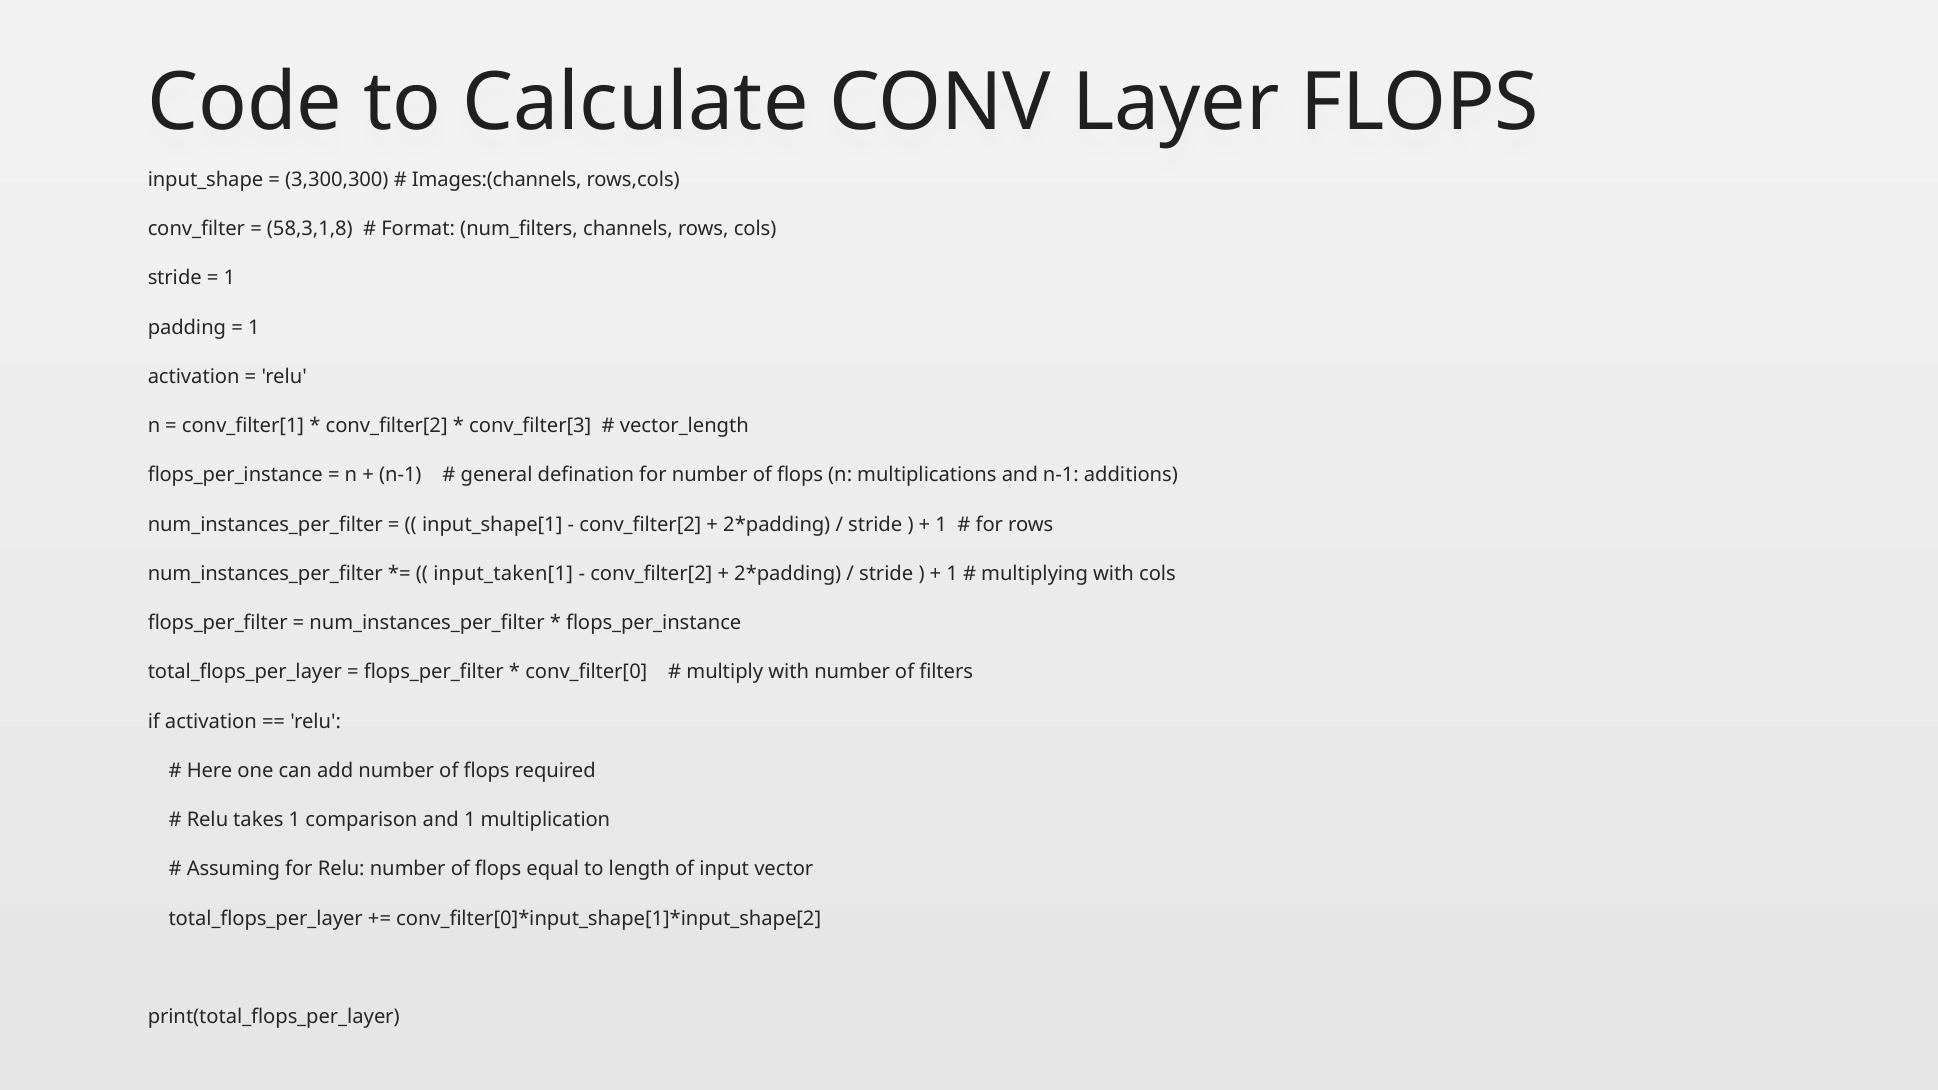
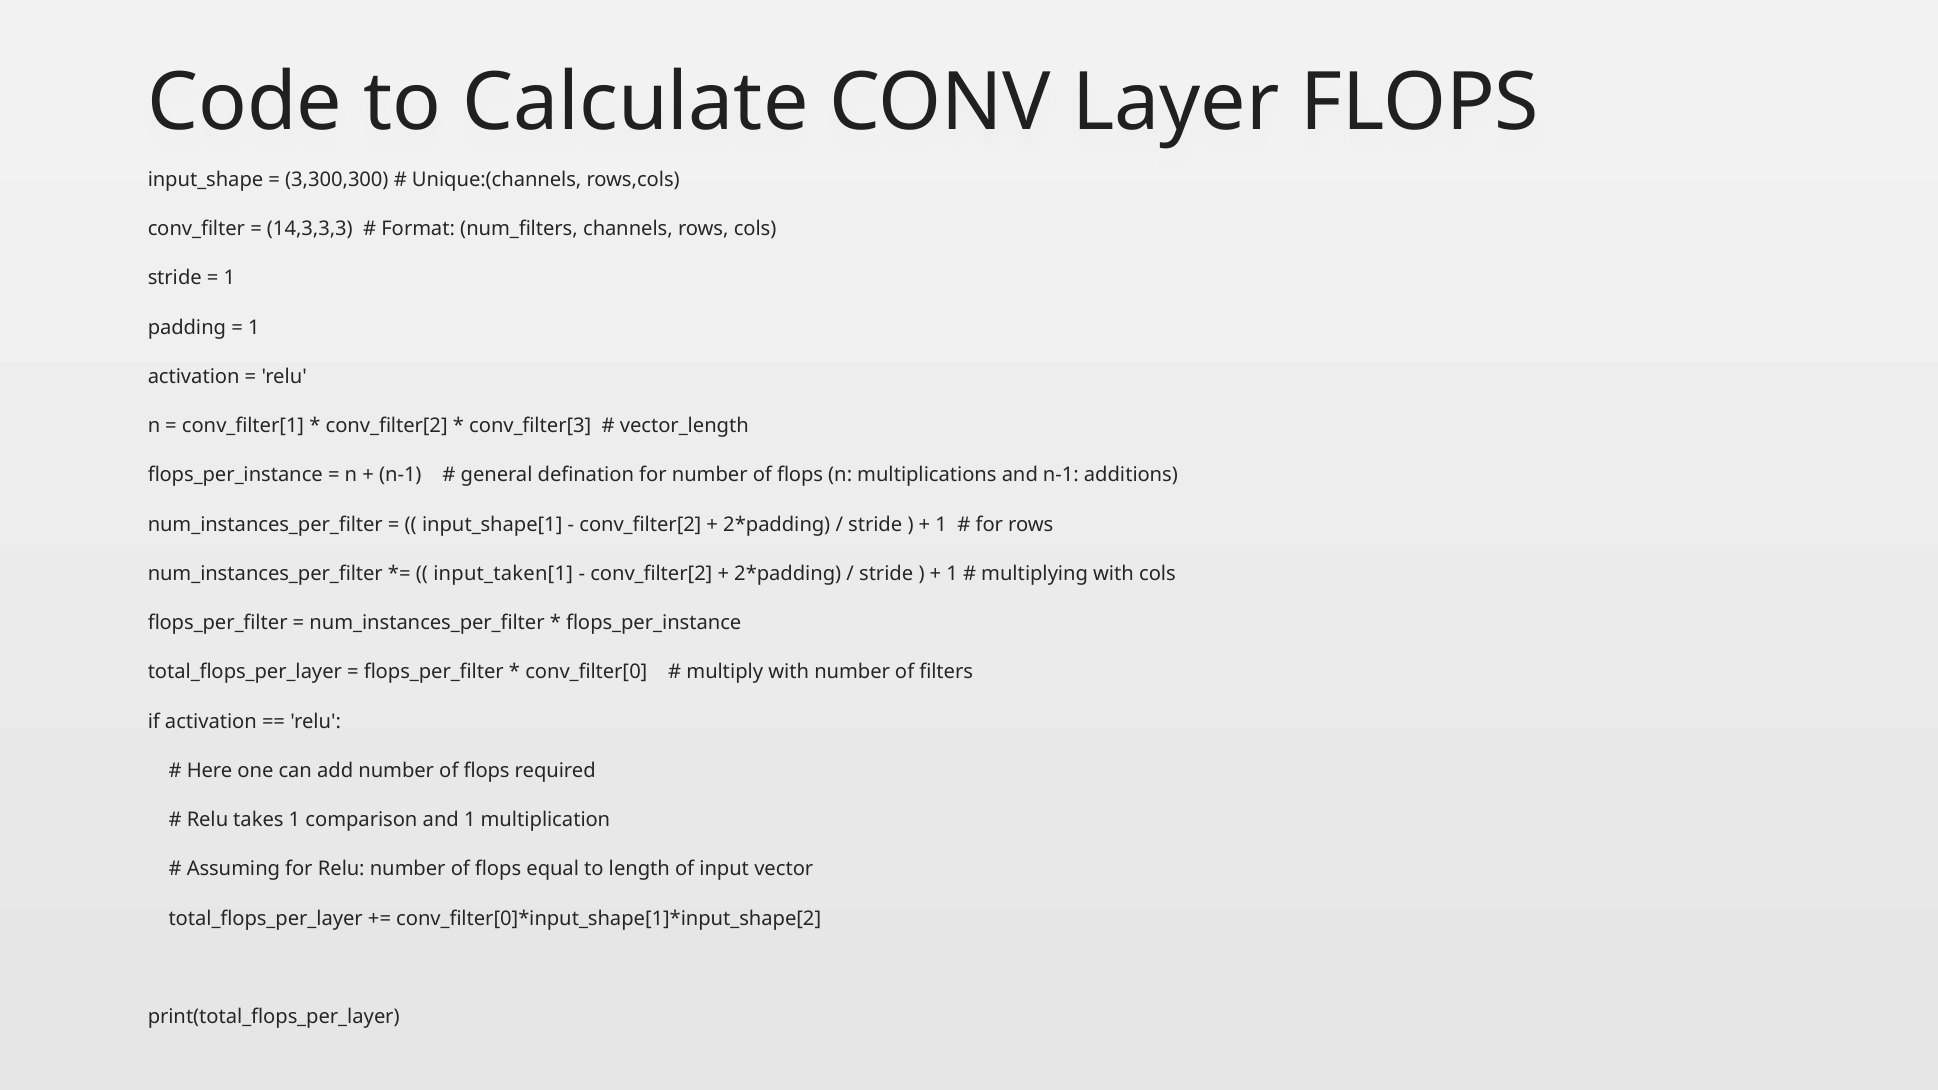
Images:(channels: Images:(channels -> Unique:(channels
58,3,1,8: 58,3,1,8 -> 14,3,3,3
